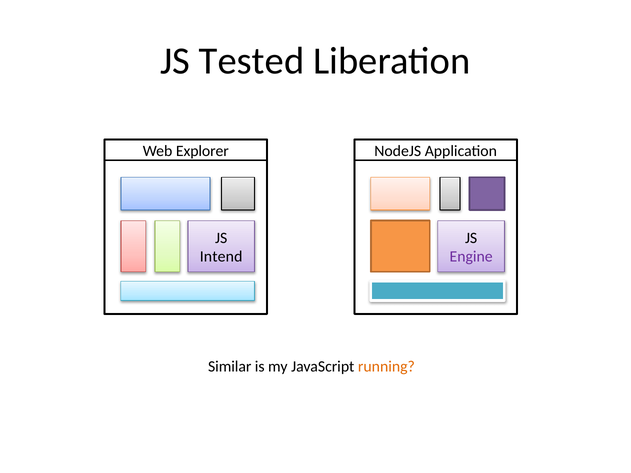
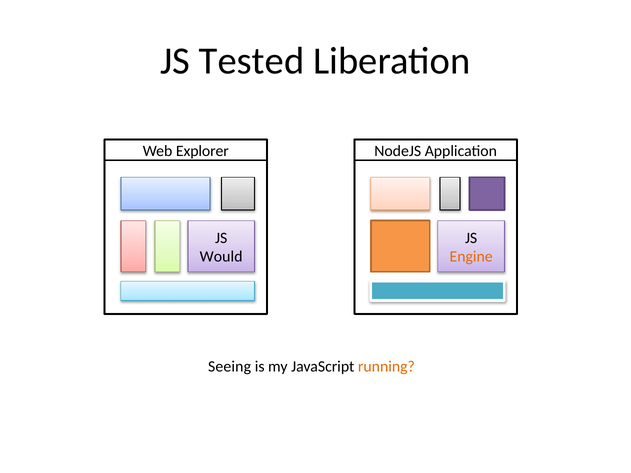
Intend: Intend -> Would
Engine colour: purple -> orange
Similar: Similar -> Seeing
